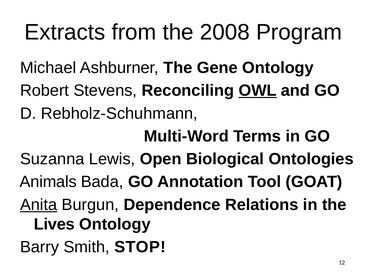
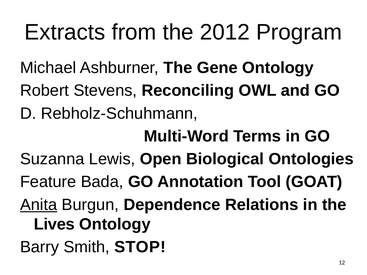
2008: 2008 -> 2012
OWL underline: present -> none
Animals: Animals -> Feature
